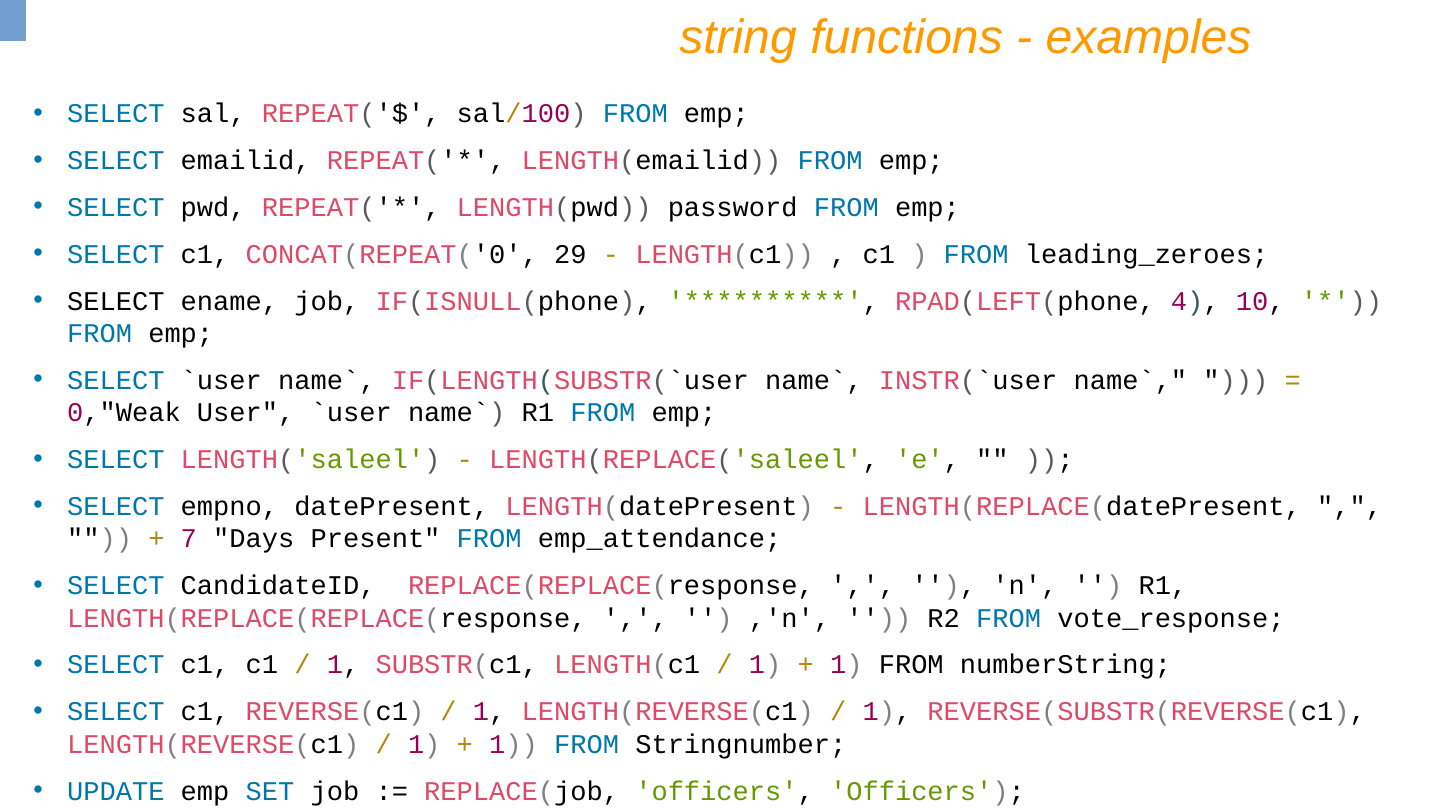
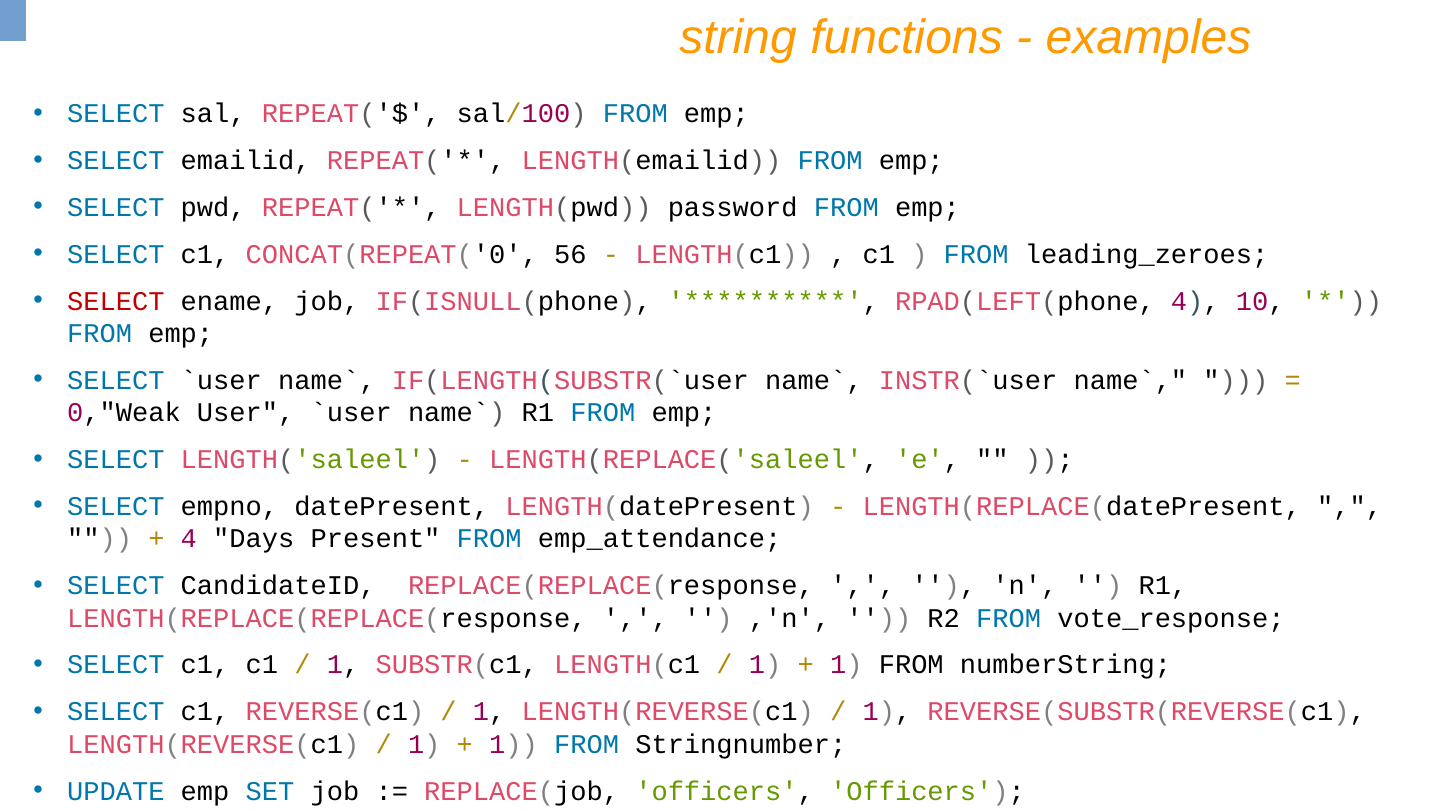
29: 29 -> 56
SELECT at (116, 301) colour: black -> red
7 at (189, 539): 7 -> 4
